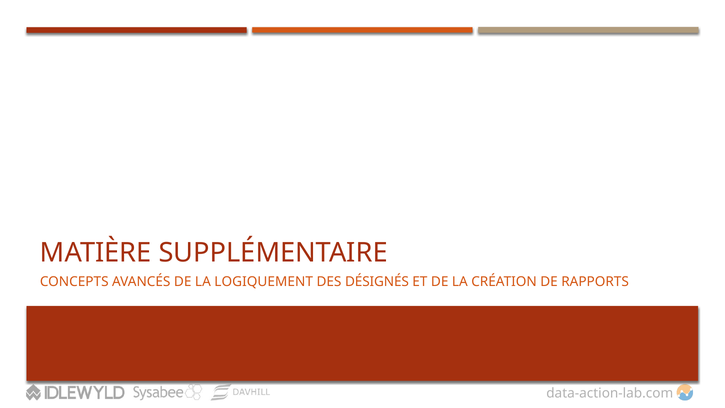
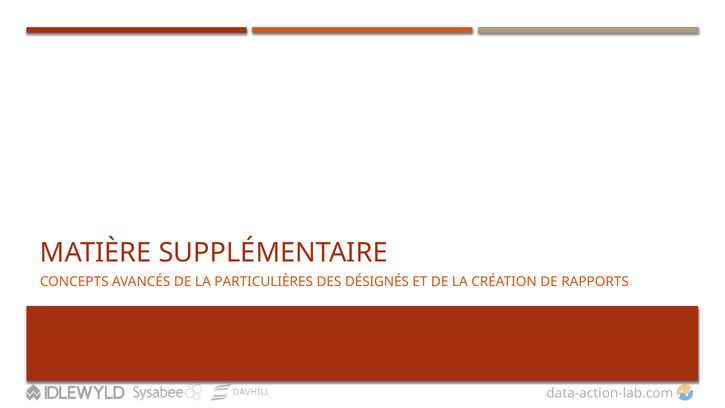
LOGIQUEMENT: LOGIQUEMENT -> PARTICULIÈRES
